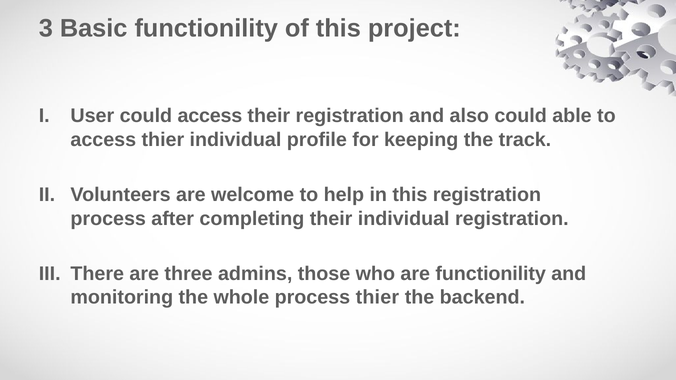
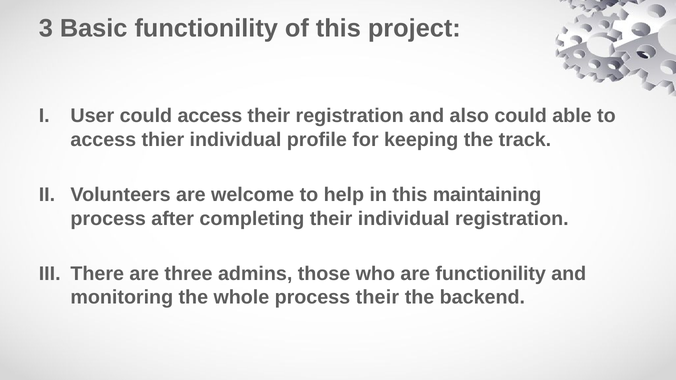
this registration: registration -> maintaining
process thier: thier -> their
